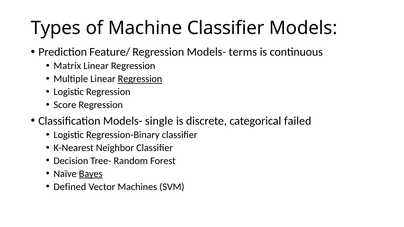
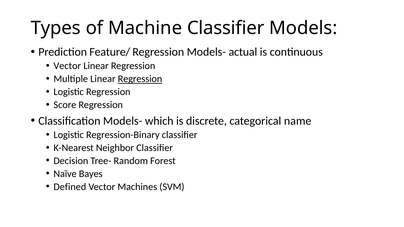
terms: terms -> actual
Matrix at (67, 66): Matrix -> Vector
single: single -> which
failed: failed -> name
Bayes underline: present -> none
